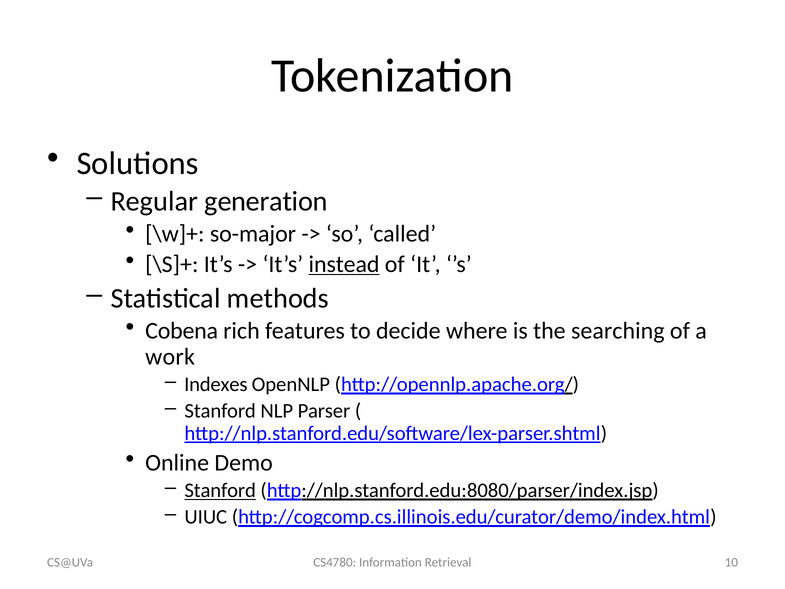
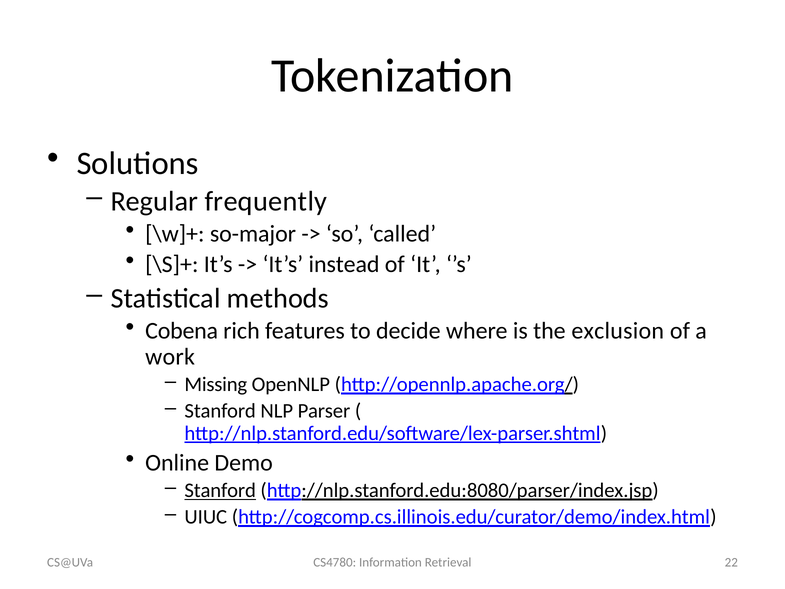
generation: generation -> frequently
instead underline: present -> none
searching: searching -> exclusion
Indexes: Indexes -> Missing
10: 10 -> 22
